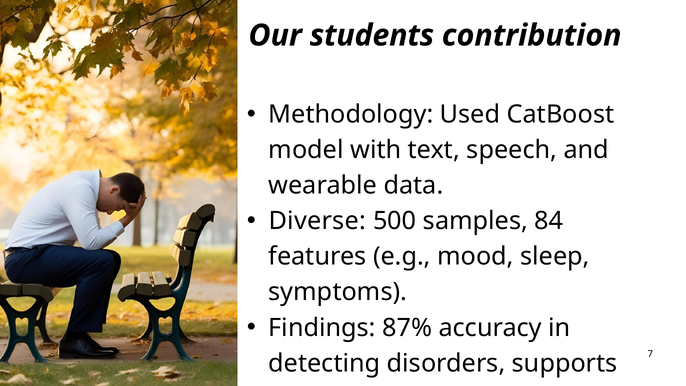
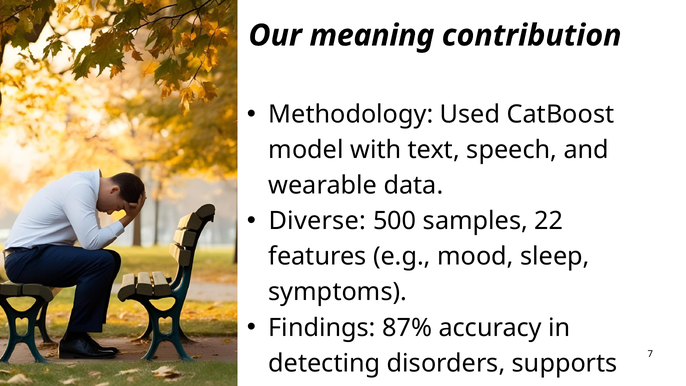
students: students -> meaning
84: 84 -> 22
